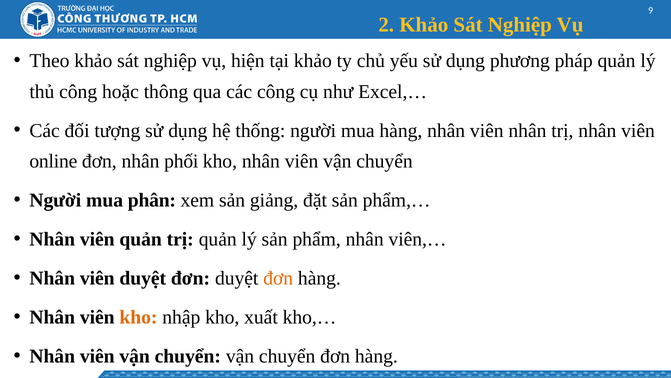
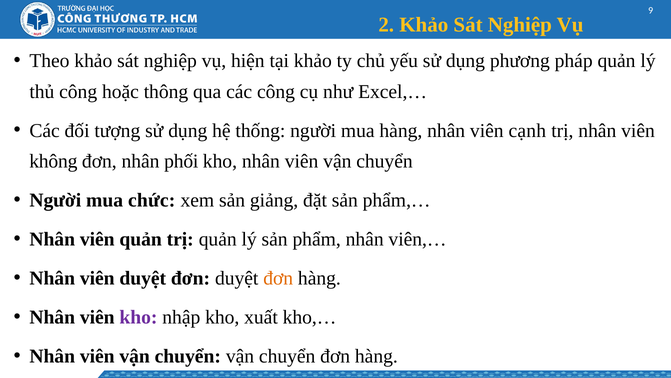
viên nhân: nhân -> cạnh
online: online -> không
phân: phân -> chức
kho at (138, 317) colour: orange -> purple
